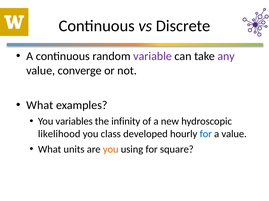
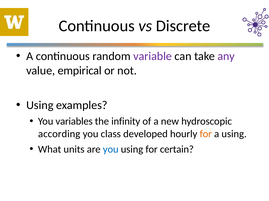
converge: converge -> empirical
What at (40, 105): What -> Using
likelihood: likelihood -> according
for at (206, 134) colour: blue -> orange
a value: value -> using
you at (111, 150) colour: orange -> blue
square: square -> certain
